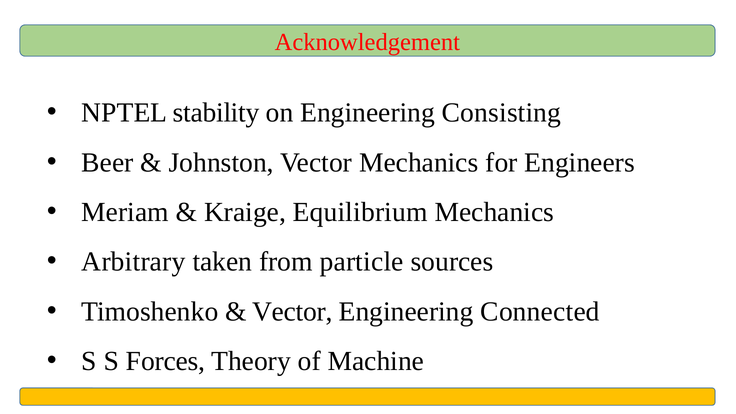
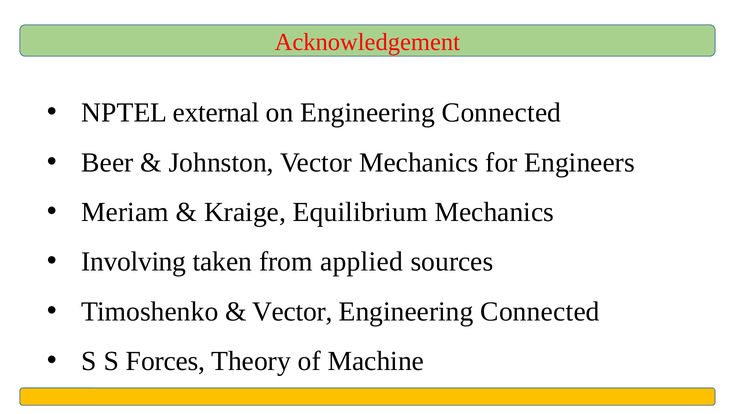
stability: stability -> external
on Engineering Consisting: Consisting -> Connected
Arbitrary: Arbitrary -> Involving
particle: particle -> applied
